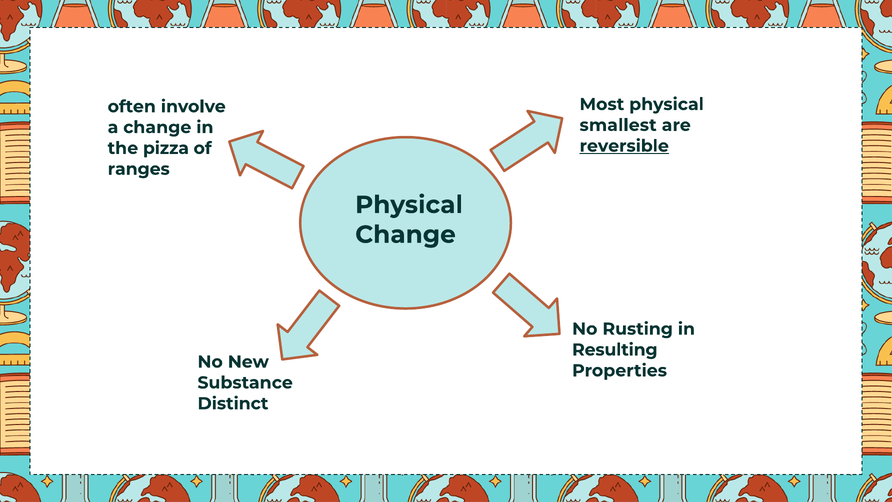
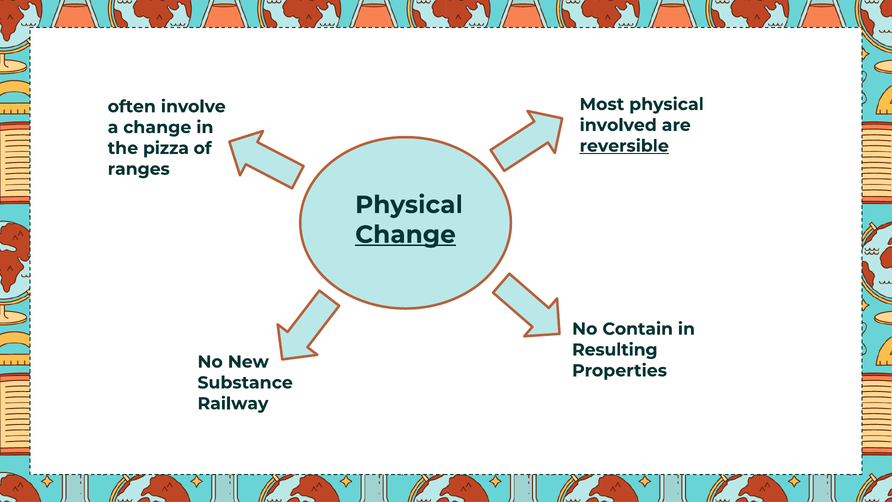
smallest: smallest -> involved
Change at (405, 235) underline: none -> present
Rusting: Rusting -> Contain
Distinct: Distinct -> Railway
